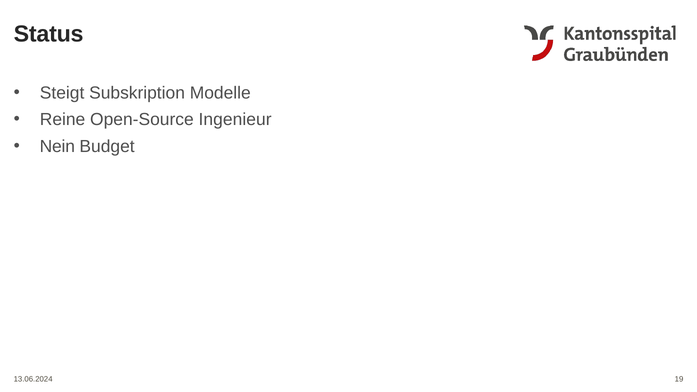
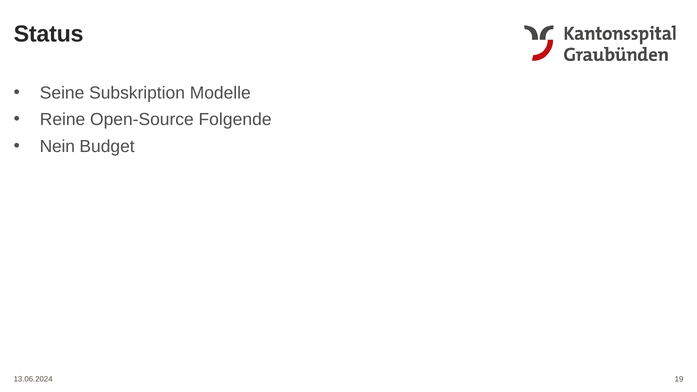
Steigt: Steigt -> Seine
Ingenieur: Ingenieur -> Folgende
